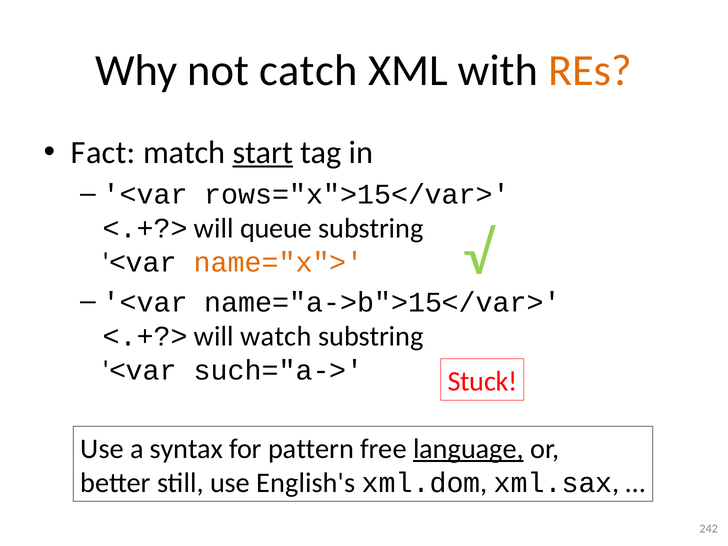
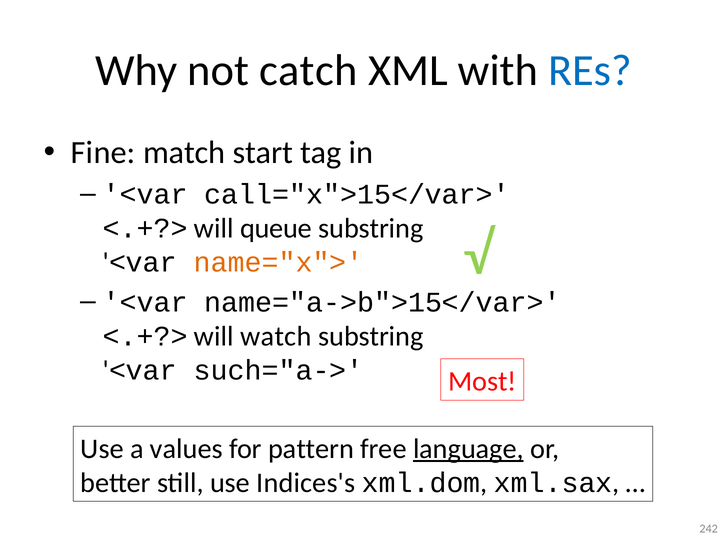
REs colour: orange -> blue
Fact: Fact -> Fine
start underline: present -> none
rows="x">15</var>: rows="x">15</var> -> call="x">15</var>
Stuck: Stuck -> Most
syntax: syntax -> values
English's: English's -> Indices's
